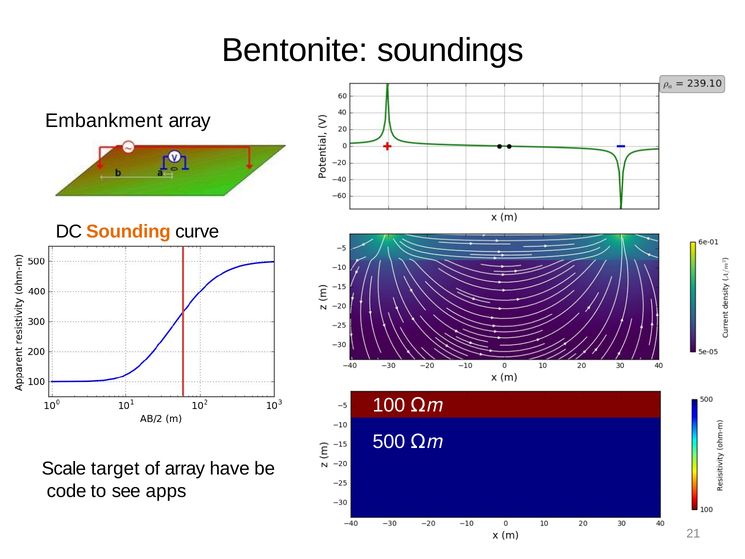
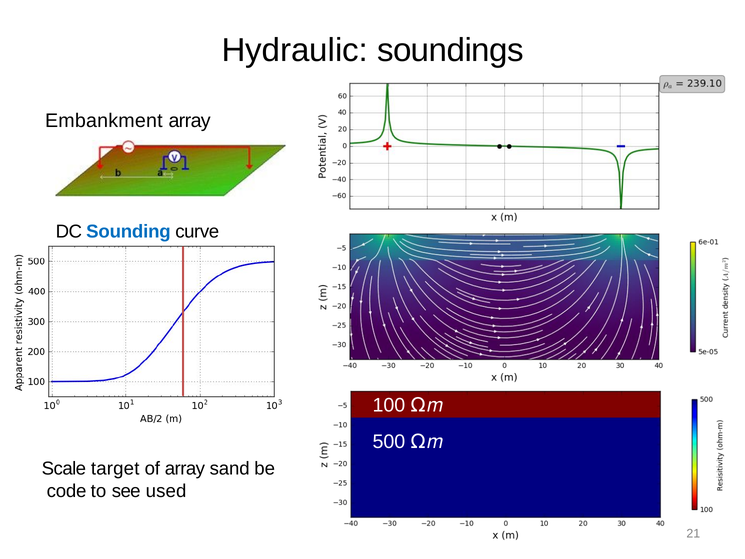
Bentonite: Bentonite -> Hydraulic
Sounding colour: orange -> blue
have: have -> sand
apps: apps -> used
